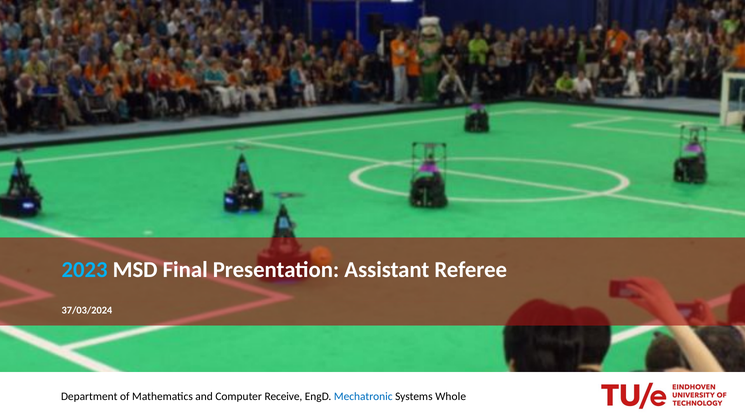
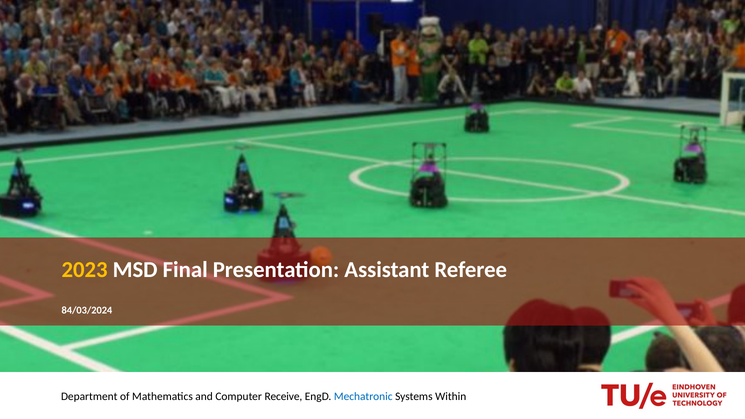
2023 colour: light blue -> yellow
37/03/2024: 37/03/2024 -> 84/03/2024
Whole: Whole -> Within
